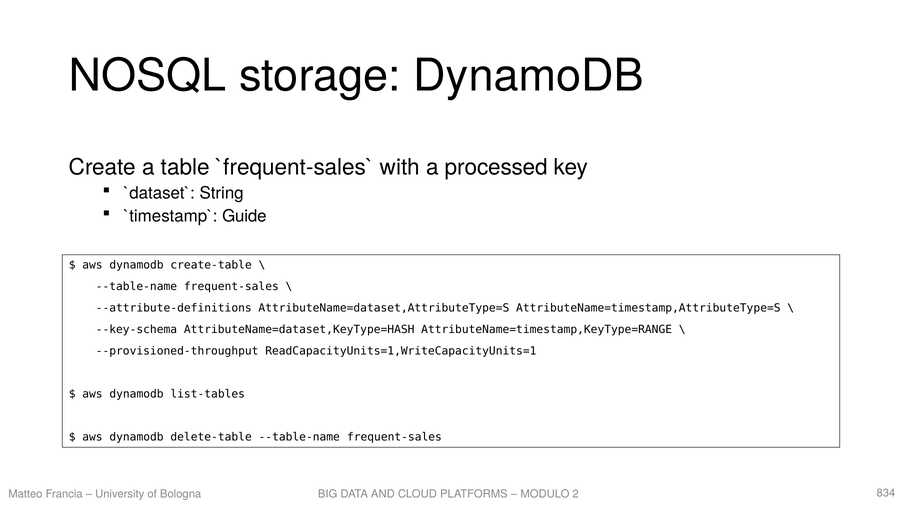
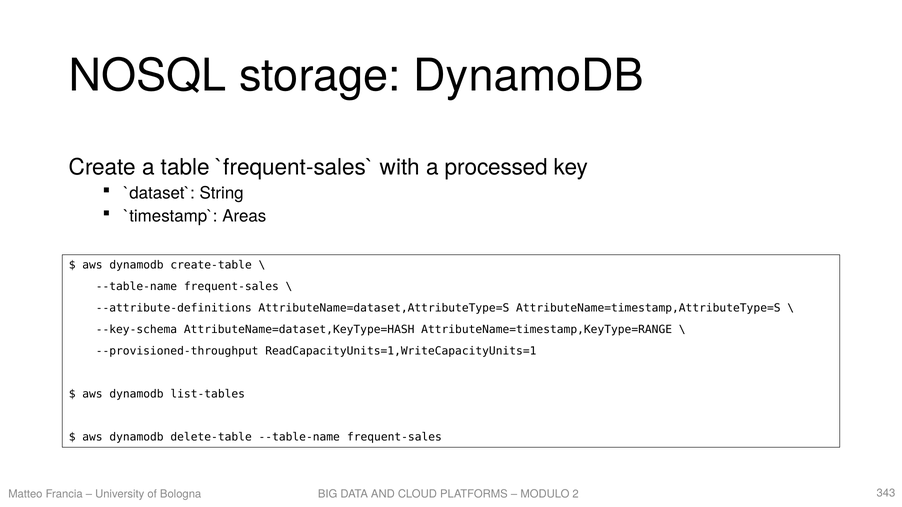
Guide: Guide -> Areas
834: 834 -> 343
